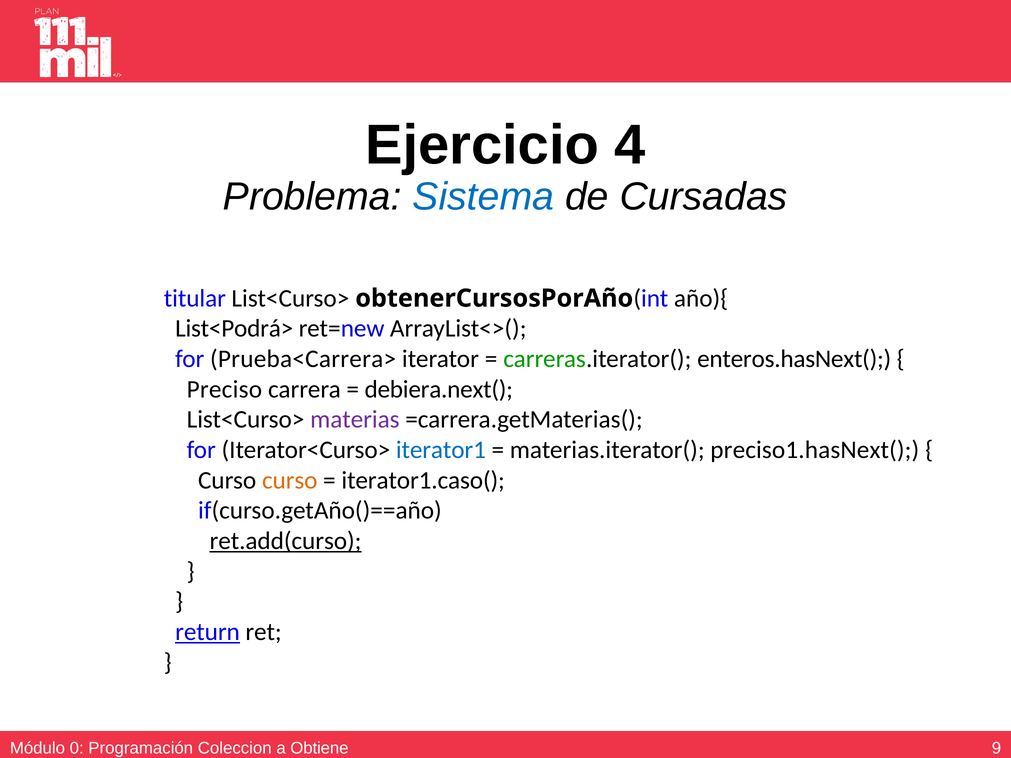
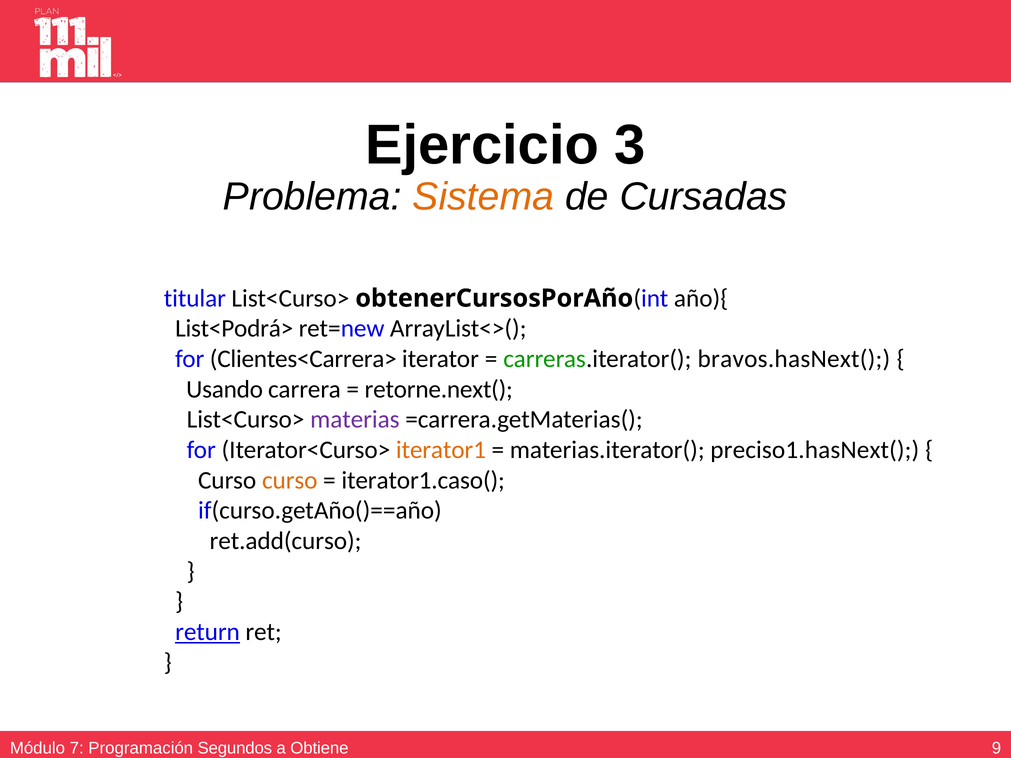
4: 4 -> 3
Sistema colour: blue -> orange
Prueba<Carrera>: Prueba<Carrera> -> Clientes<Carrera>
enteros.hasNext(: enteros.hasNext( -> bravos.hasNext(
Preciso: Preciso -> Usando
debiera.next(: debiera.next( -> retorne.next(
iterator1 colour: blue -> orange
ret.add(curso underline: present -> none
0: 0 -> 7
Coleccion: Coleccion -> Segundos
